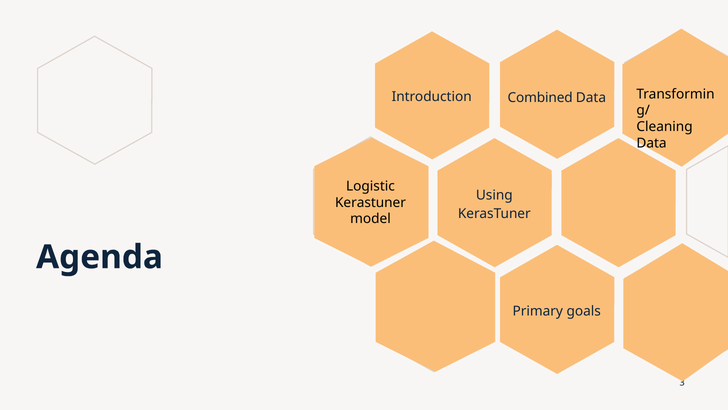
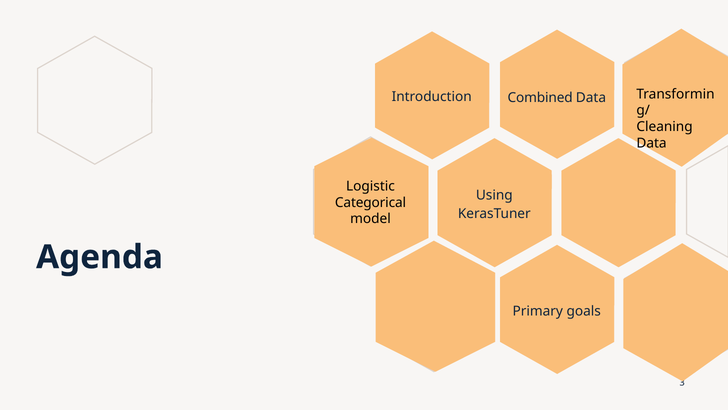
Kerastuner at (370, 202): Kerastuner -> Categorical
